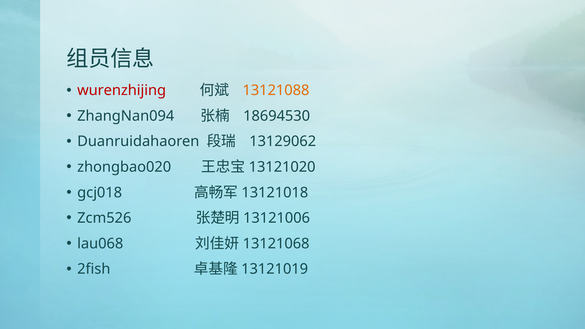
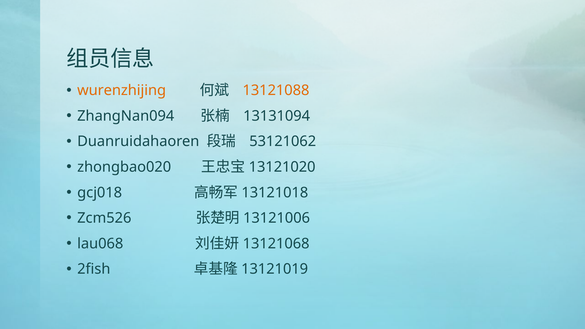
wurenzhijing colour: red -> orange
18694530: 18694530 -> 13131094
13129062: 13129062 -> 53121062
